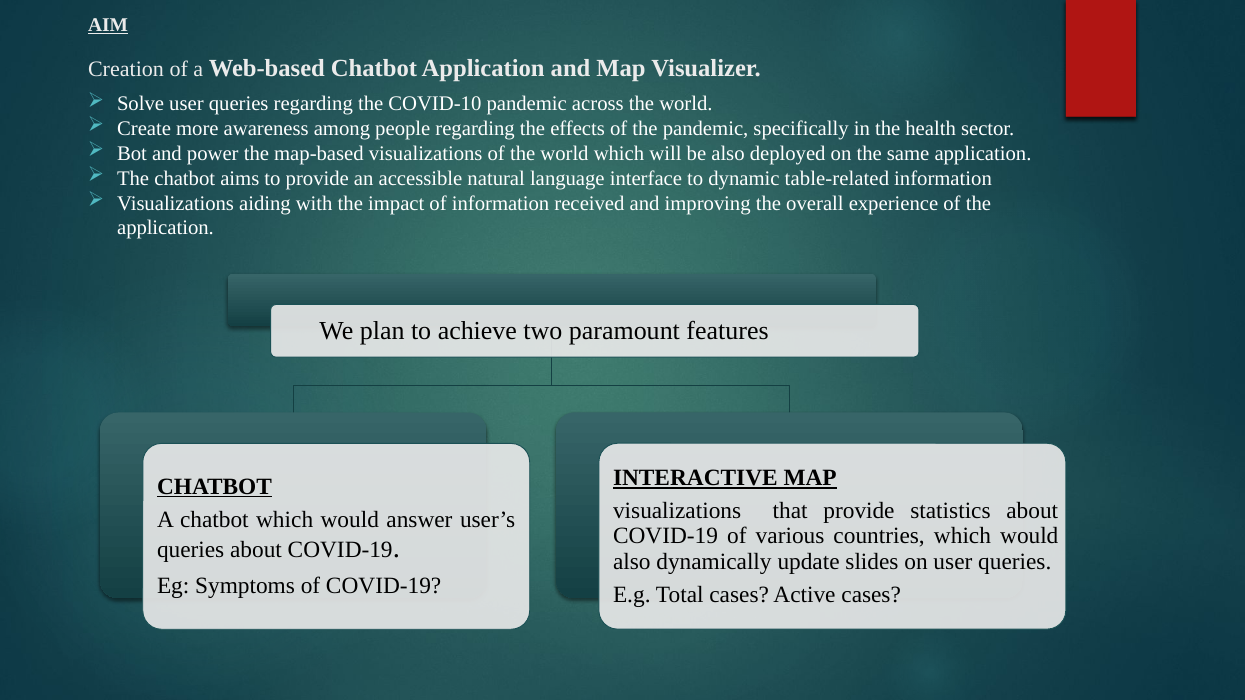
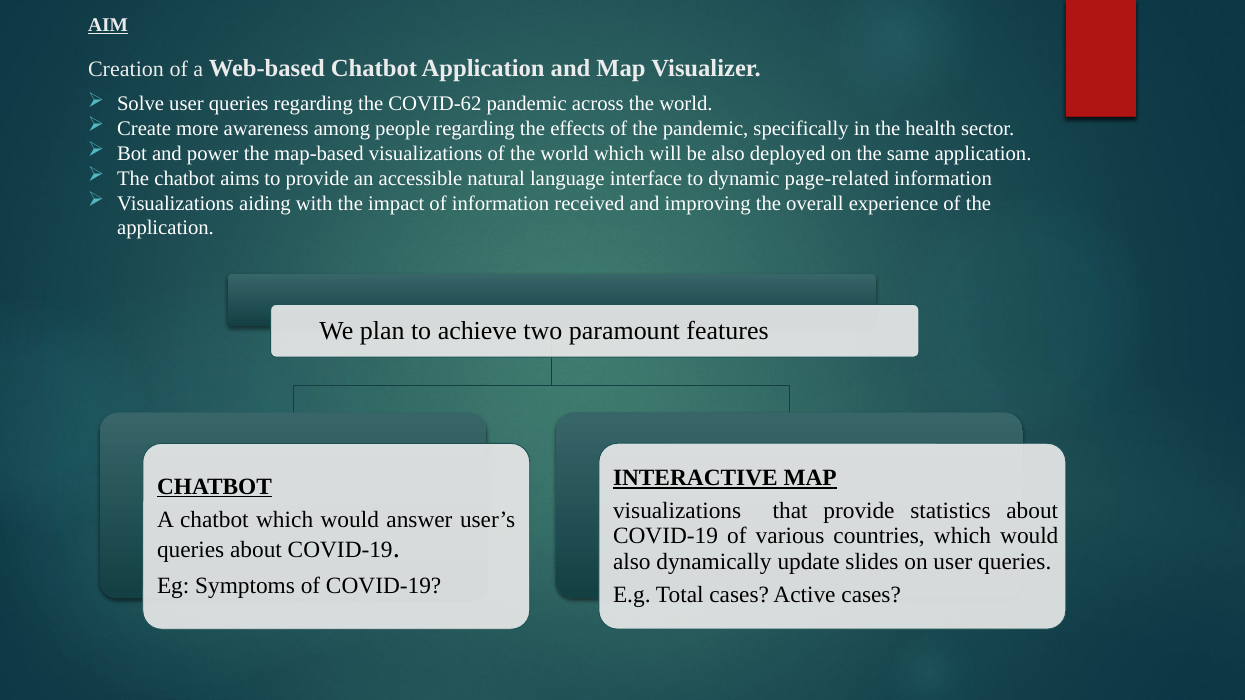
COVID-10: COVID-10 -> COVID-62
table-related: table-related -> page-related
